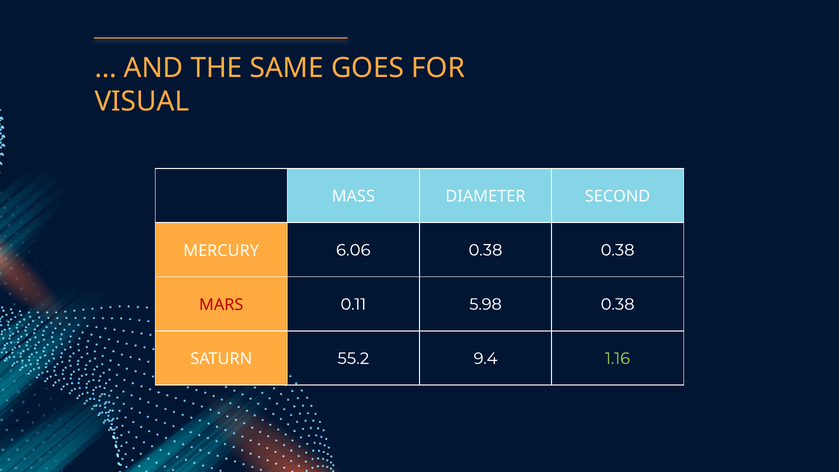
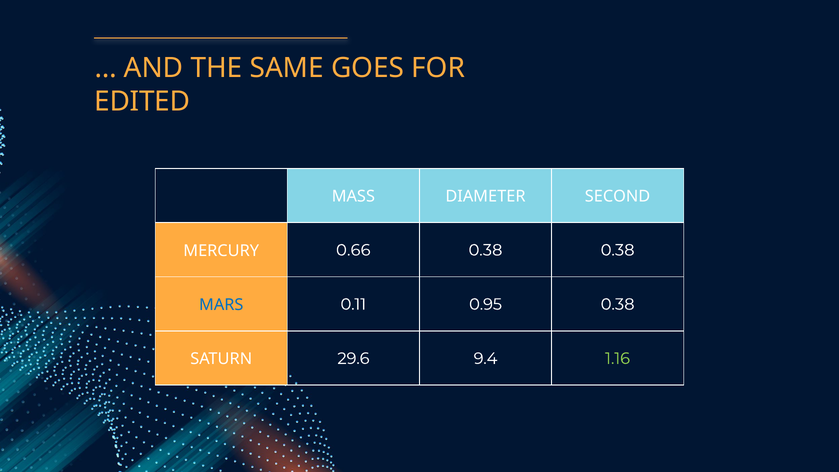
VISUAL: VISUAL -> EDITED
6.06: 6.06 -> 0.66
MARS colour: red -> blue
5.98: 5.98 -> 0.95
55.2: 55.2 -> 29.6
